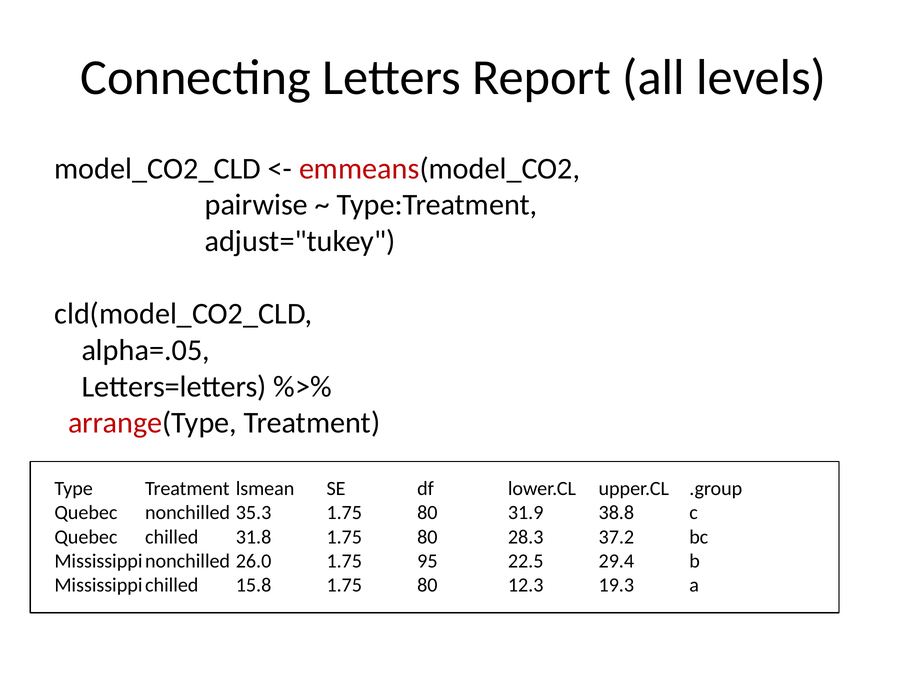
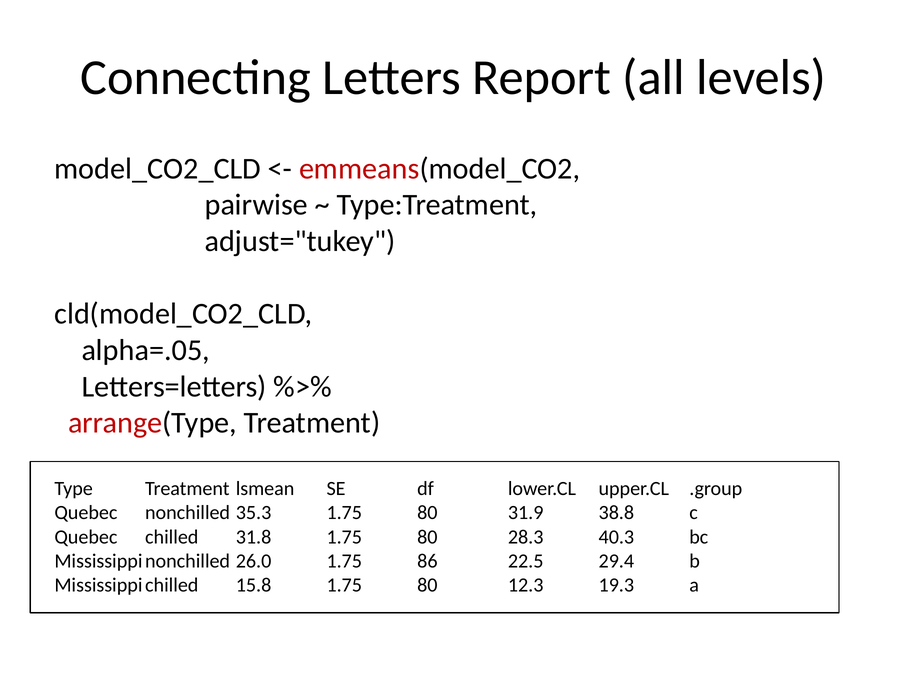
37.2: 37.2 -> 40.3
95: 95 -> 86
